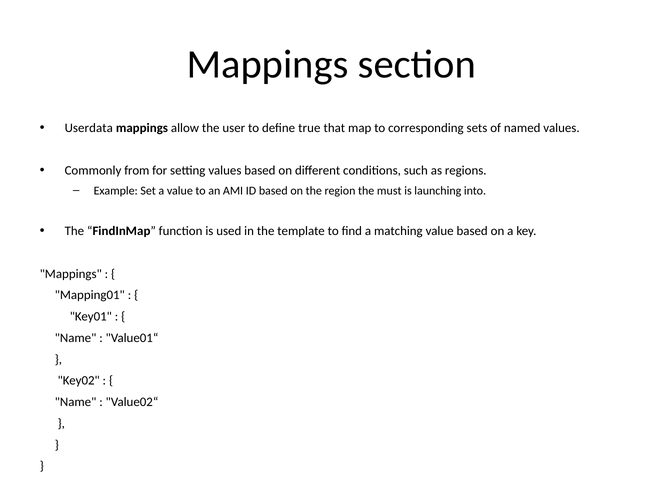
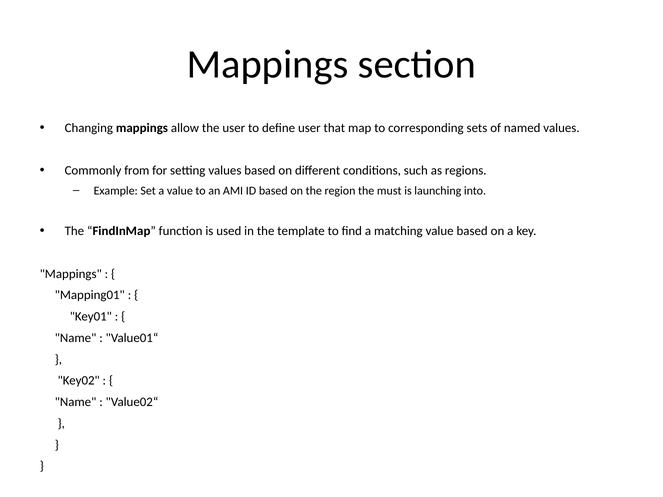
Userdata: Userdata -> Changing
define true: true -> user
